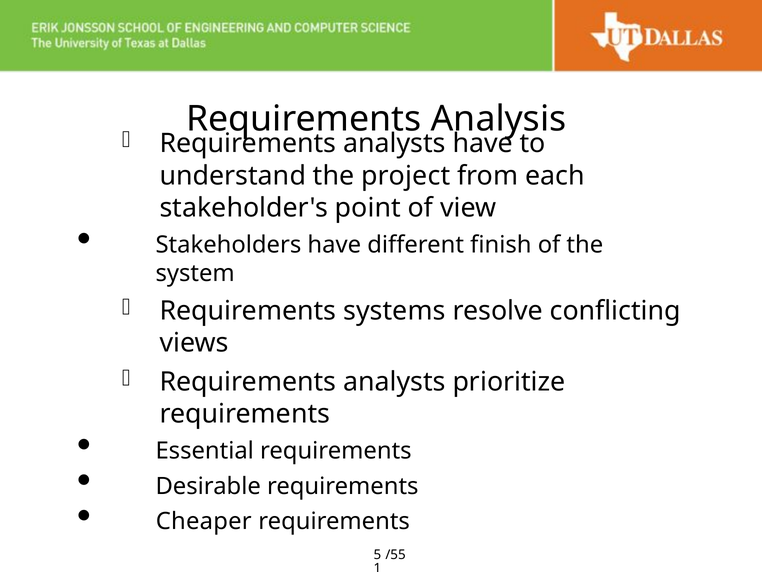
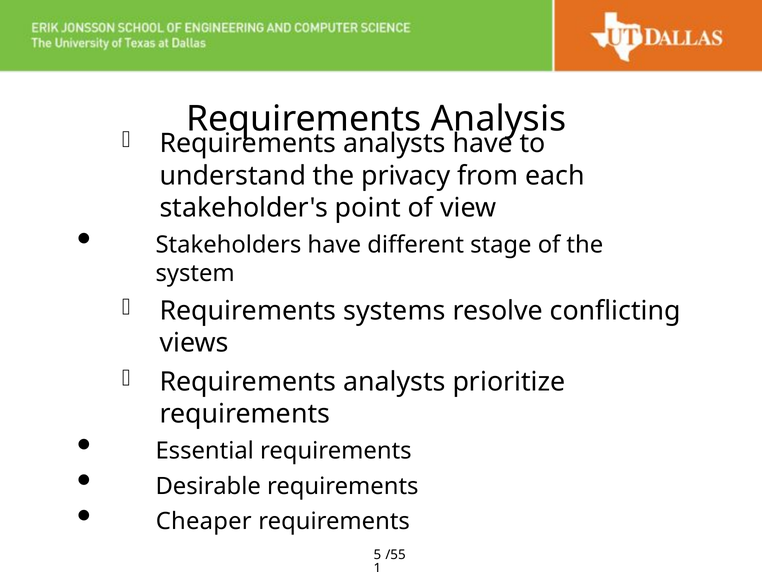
project: project -> privacy
finish: finish -> stage
